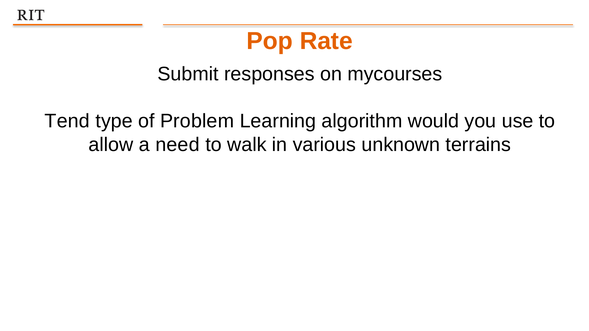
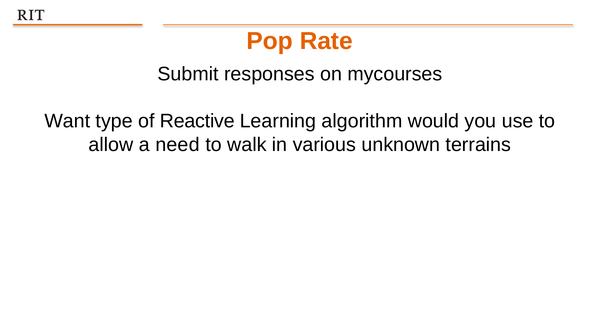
Tend: Tend -> Want
Problem: Problem -> Reactive
